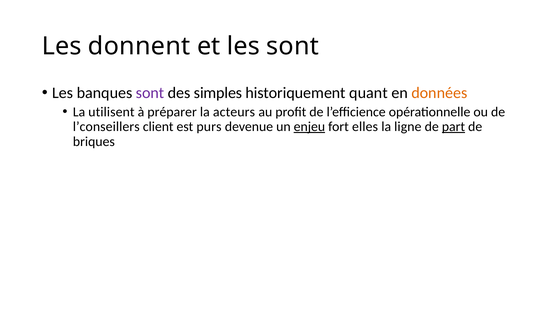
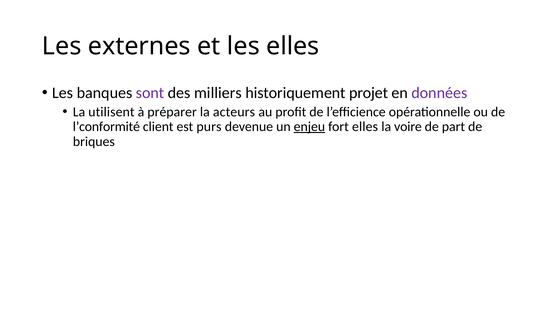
donnent: donnent -> externes
les sont: sont -> elles
simples: simples -> milliers
quant: quant -> projet
données colour: orange -> purple
l’conseillers: l’conseillers -> l’conformité
ligne: ligne -> voire
part underline: present -> none
